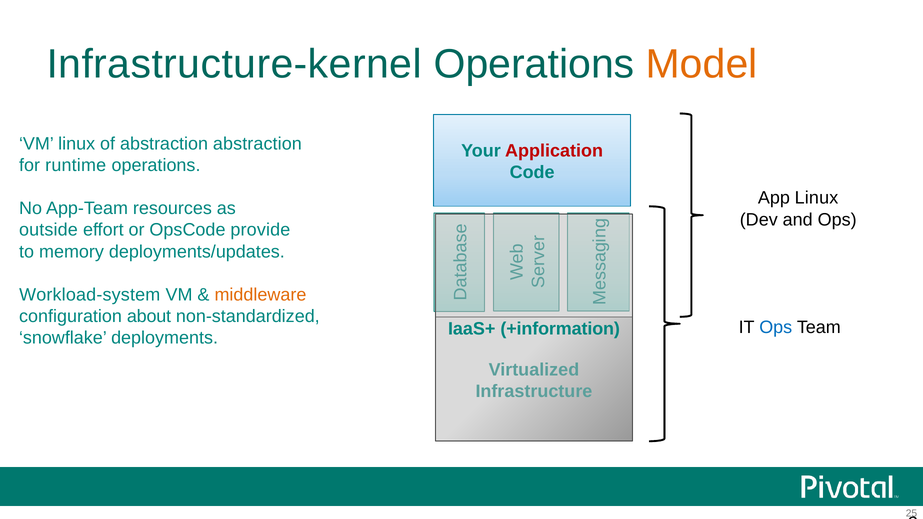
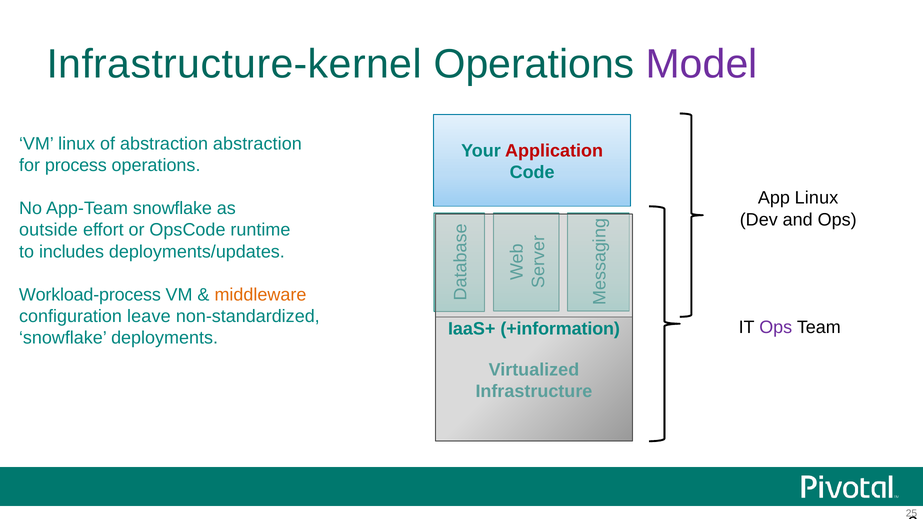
Model colour: orange -> purple
runtime: runtime -> process
App-Team resources: resources -> snowflake
provide: provide -> runtime
memory: memory -> includes
Workload-system: Workload-system -> Workload-process
about: about -> leave
Ops at (776, 328) colour: blue -> purple
